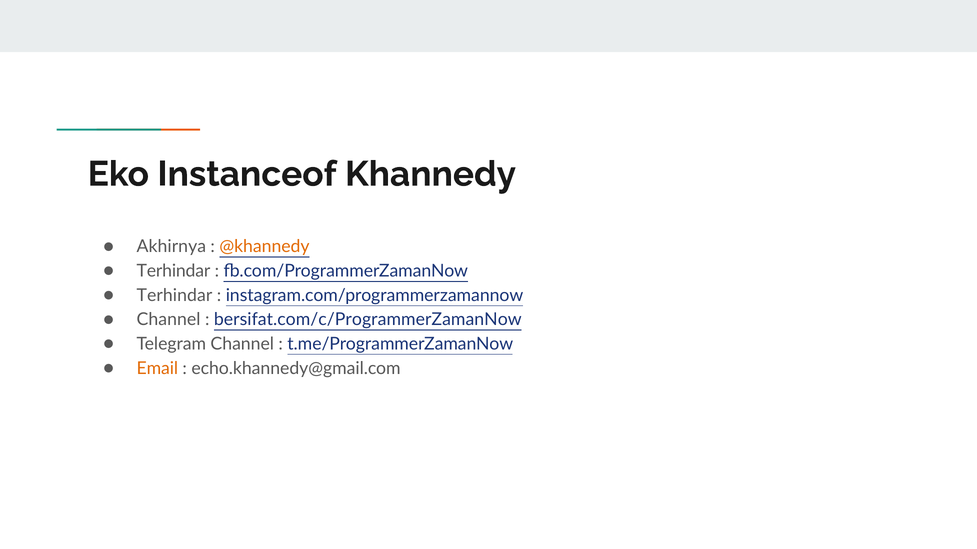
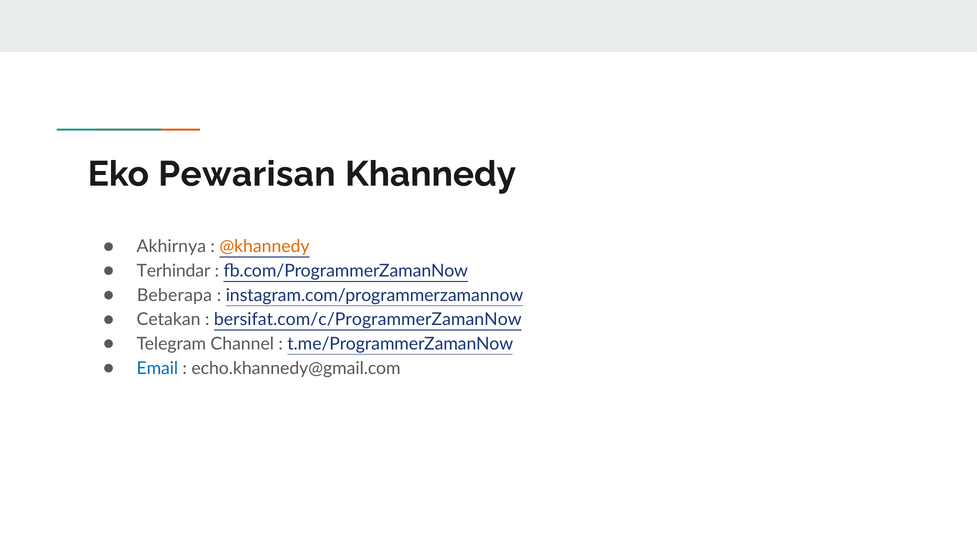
Instanceof: Instanceof -> Pewarisan
Terhindar at (174, 296): Terhindar -> Beberapa
Channel at (169, 320): Channel -> Cetakan
Email colour: orange -> blue
